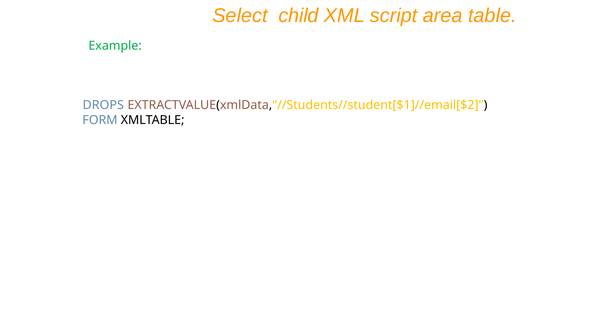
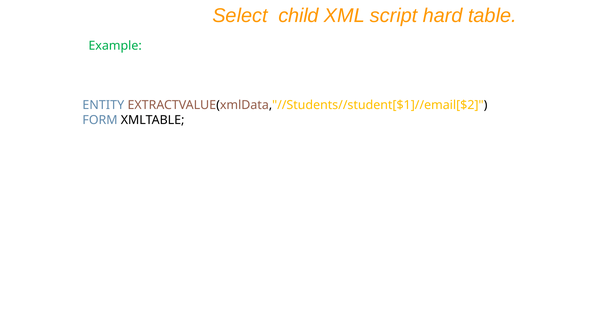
area: area -> hard
DROPS: DROPS -> ENTITY
